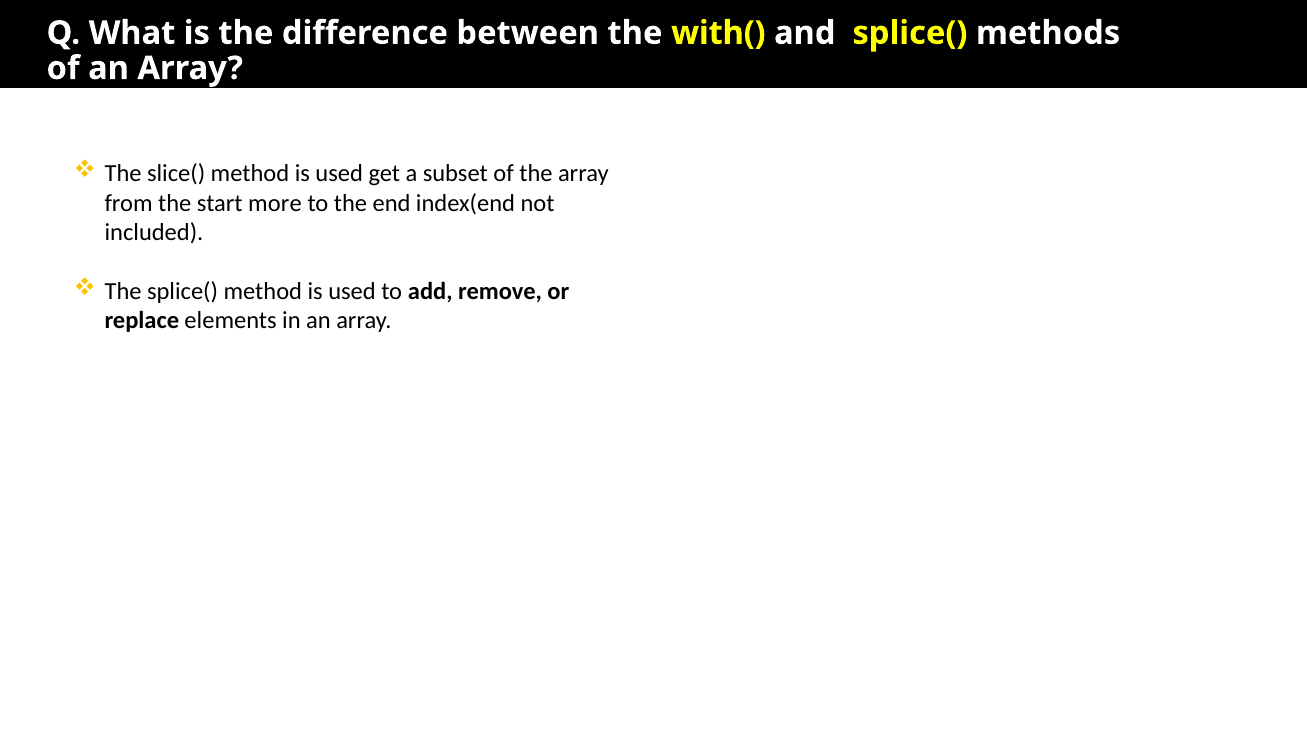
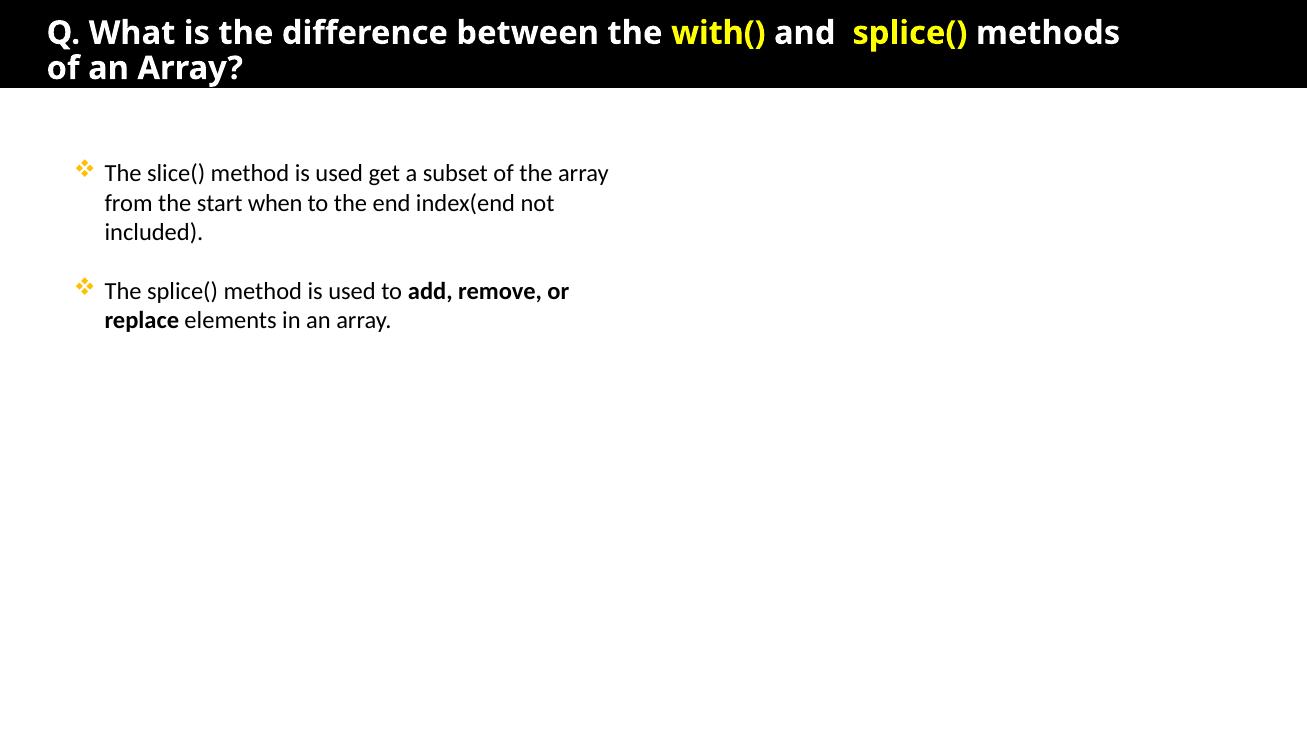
more: more -> when
